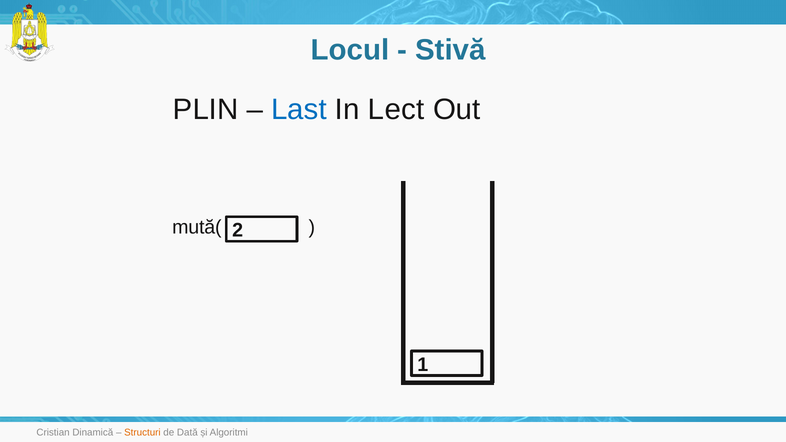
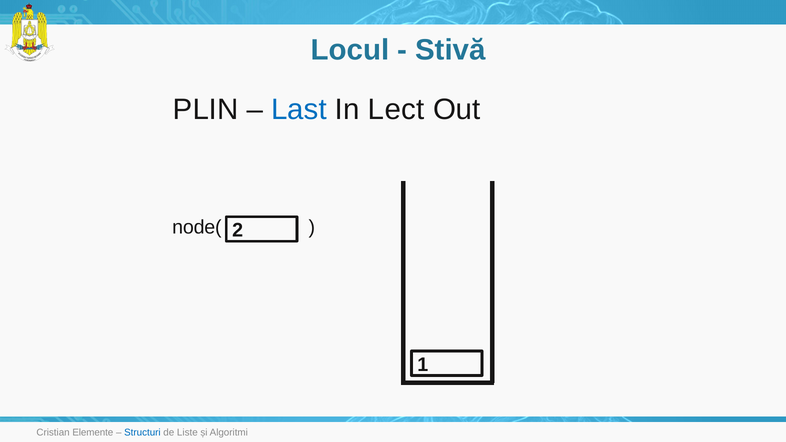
mută(: mută( -> node(
Dinamică: Dinamică -> Elemente
Structuri colour: orange -> blue
Dată: Dată -> Liste
